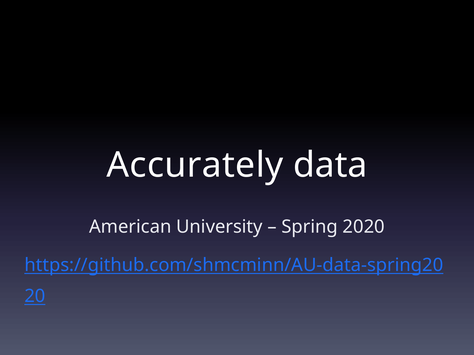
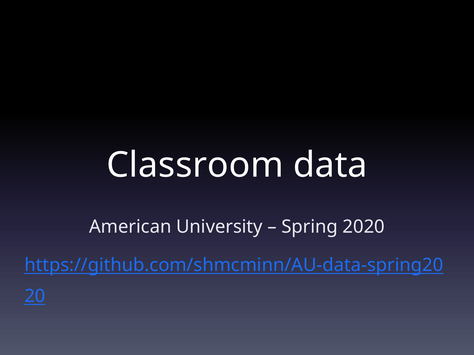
Accurately: Accurately -> Classroom
